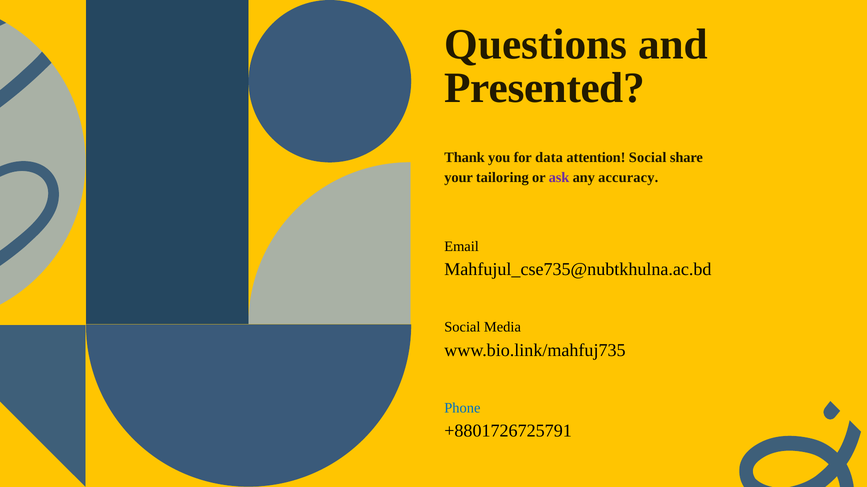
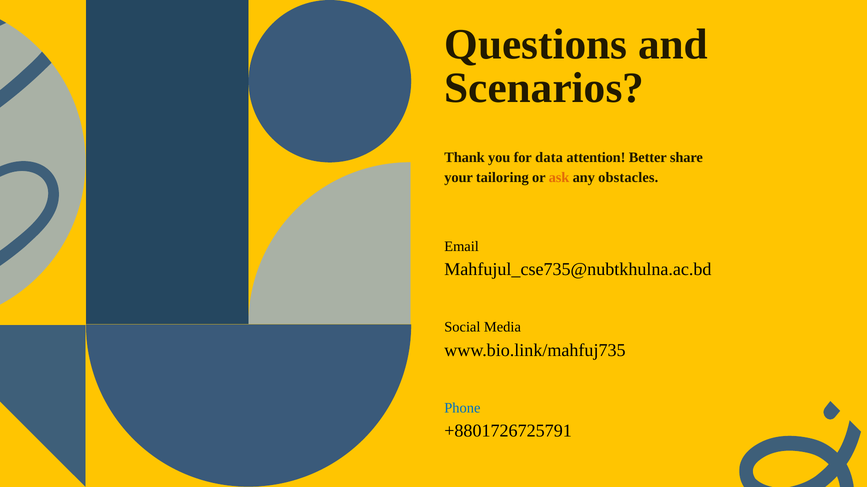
Presented: Presented -> Scenarios
attention Social: Social -> Better
ask colour: purple -> orange
accuracy: accuracy -> obstacles
